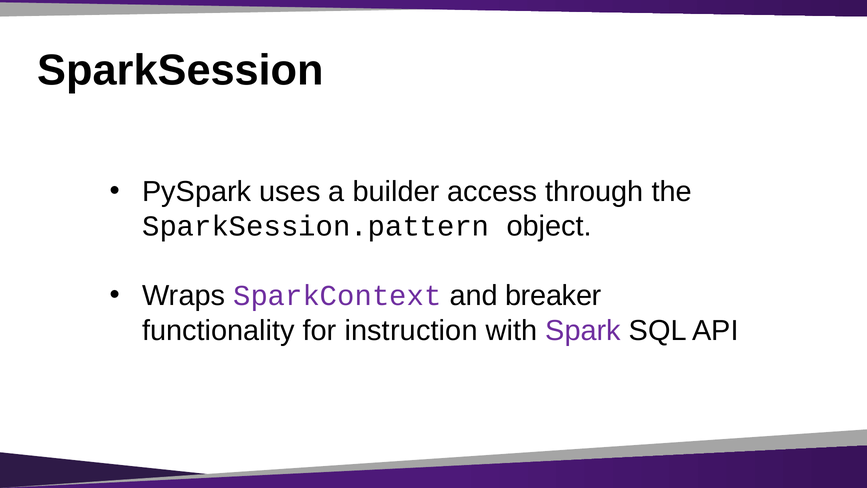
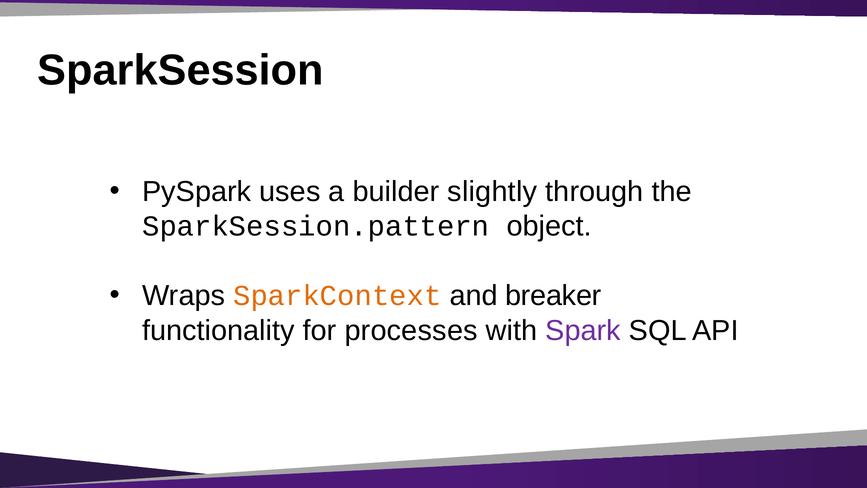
access: access -> slightly
SparkContext colour: purple -> orange
instruction: instruction -> processes
